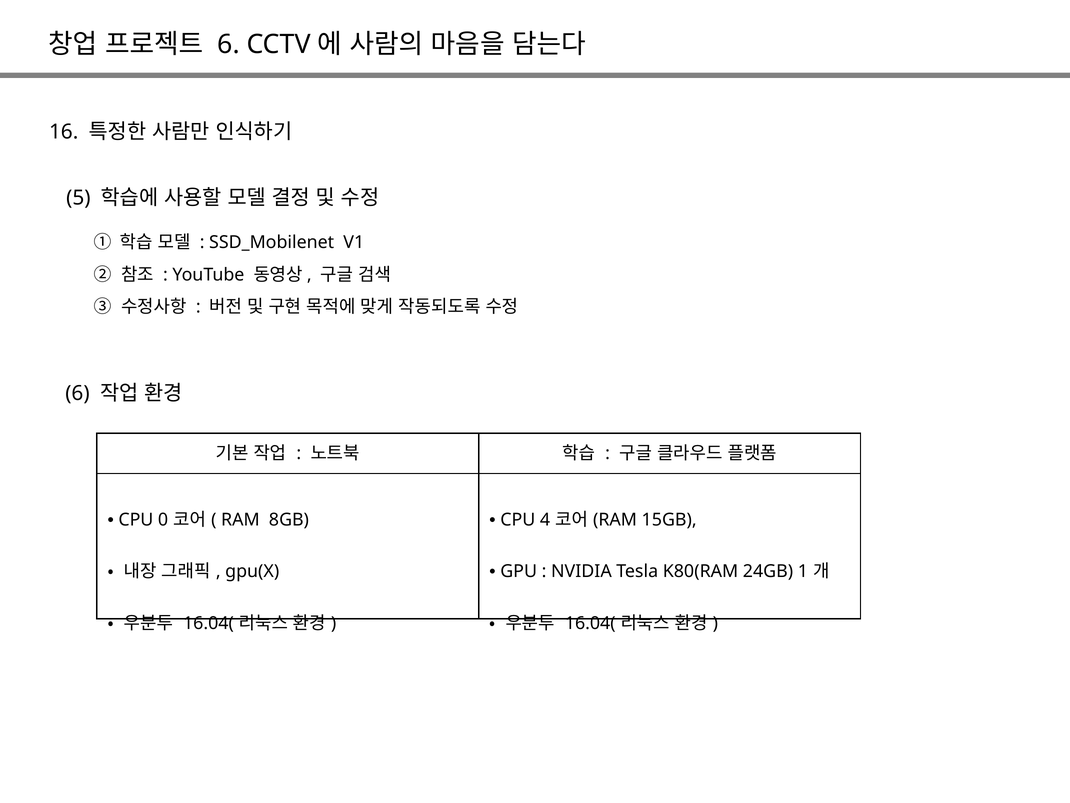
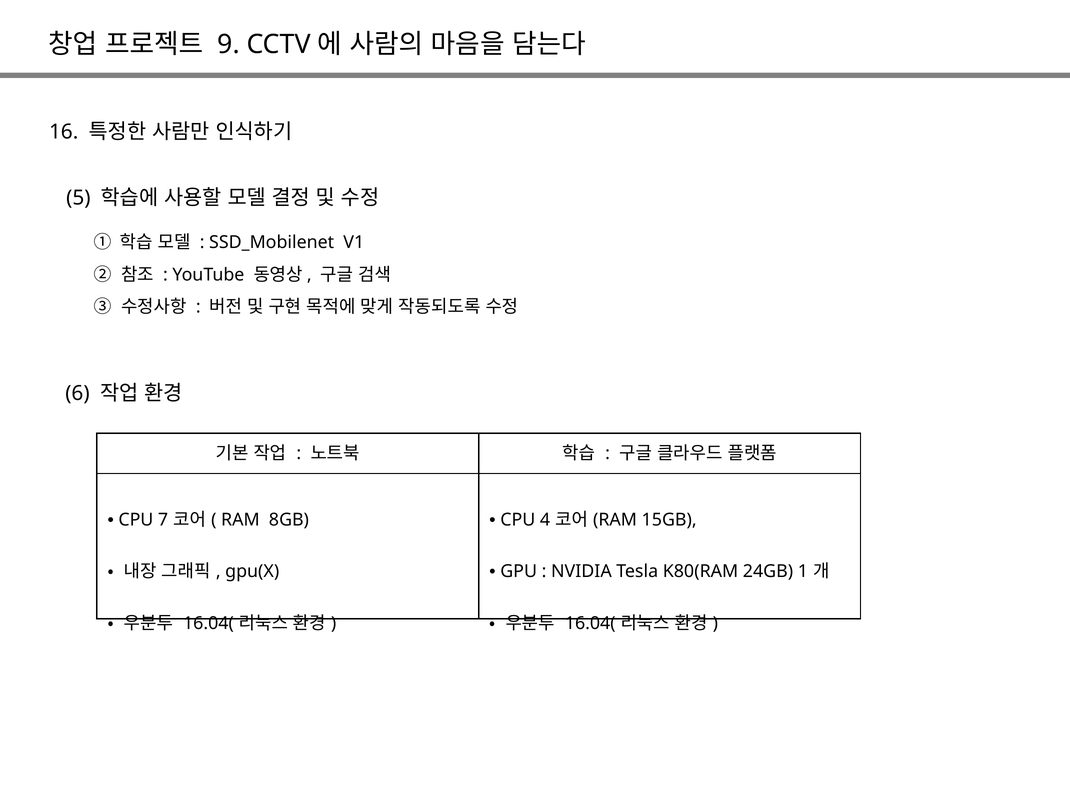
6 at (229, 45): 6 -> 9
0: 0 -> 7
